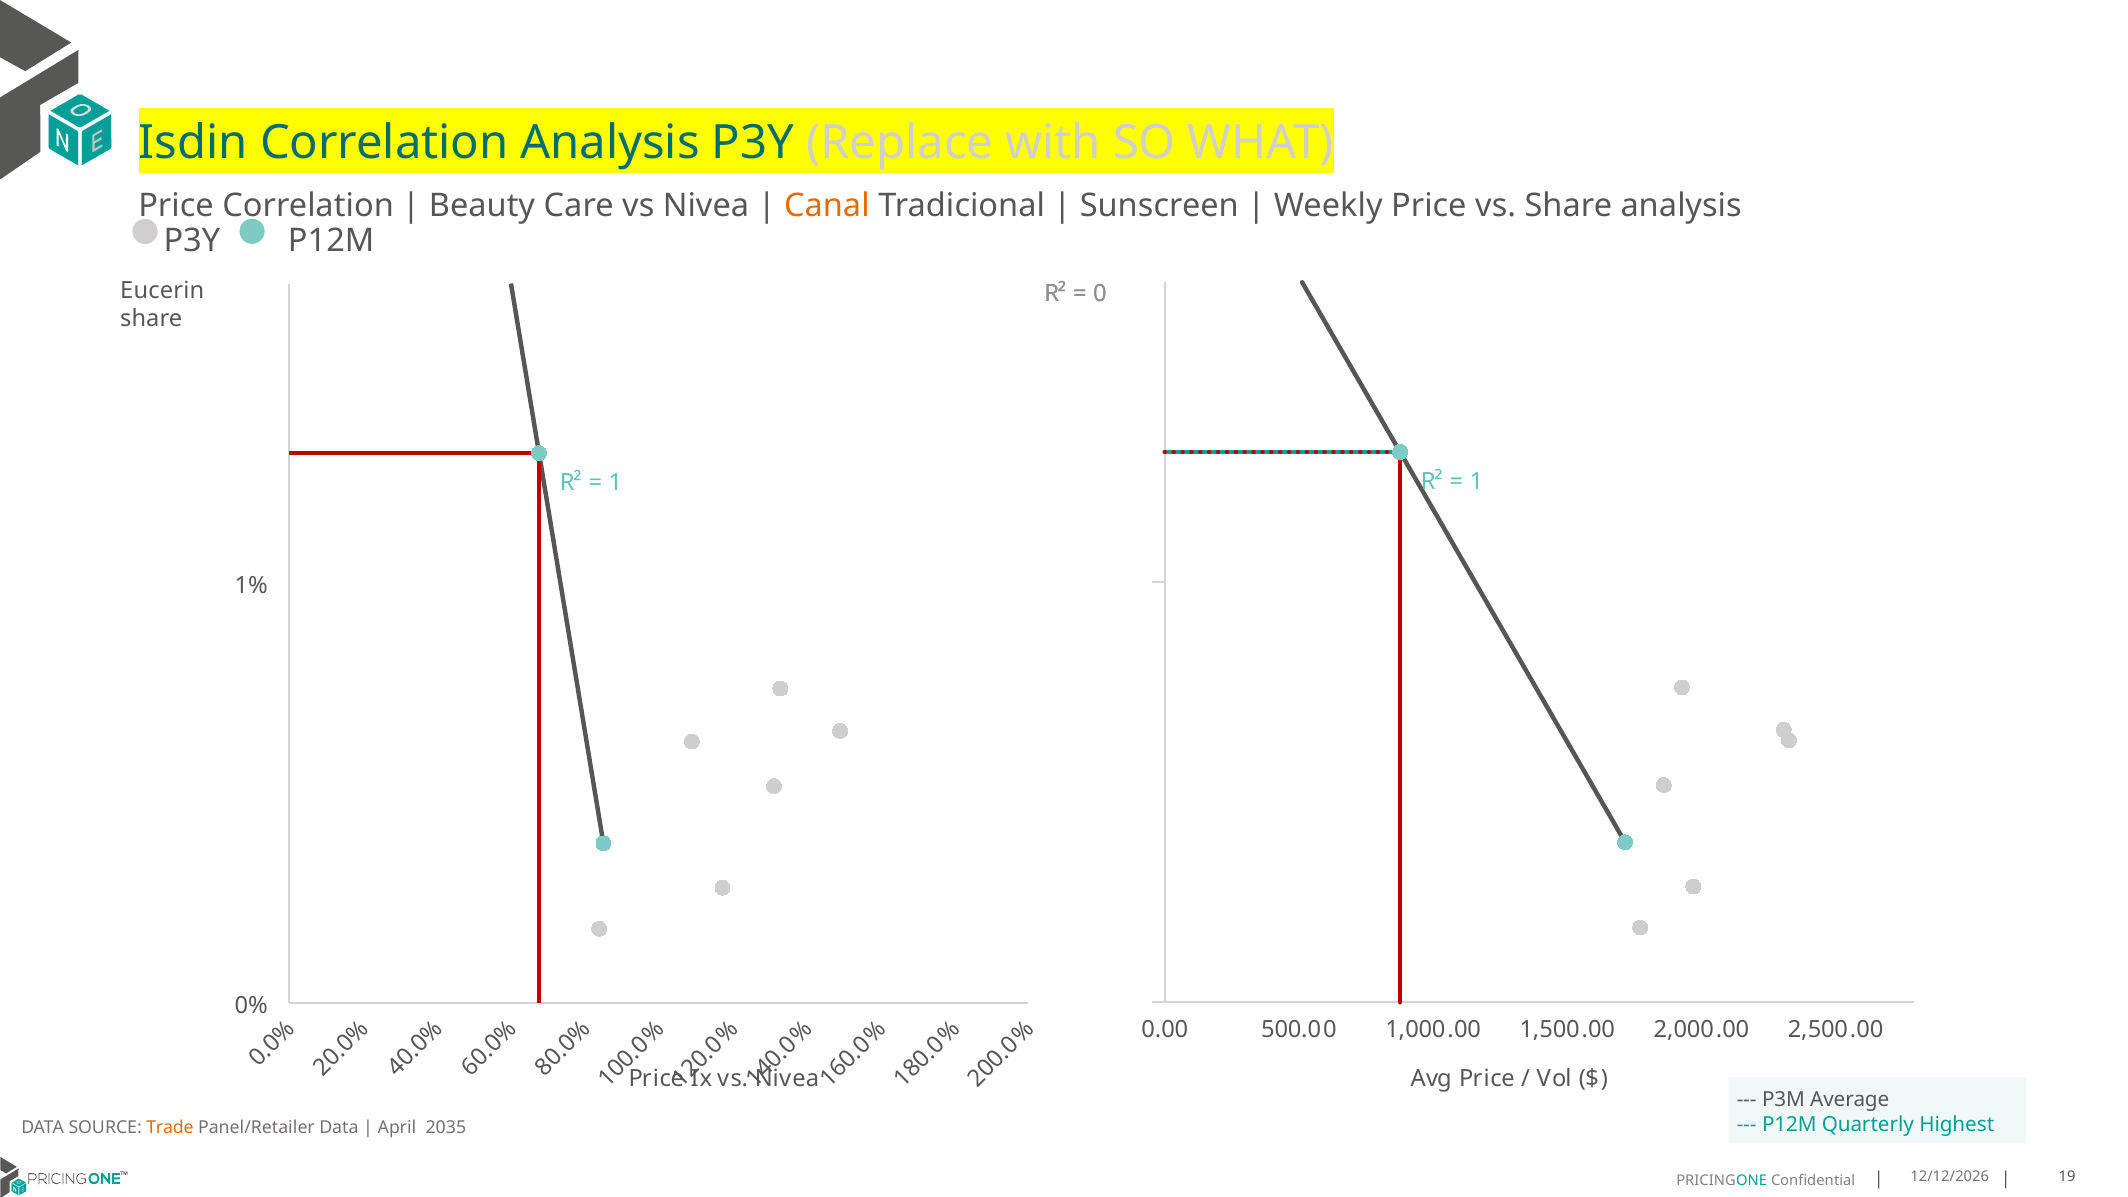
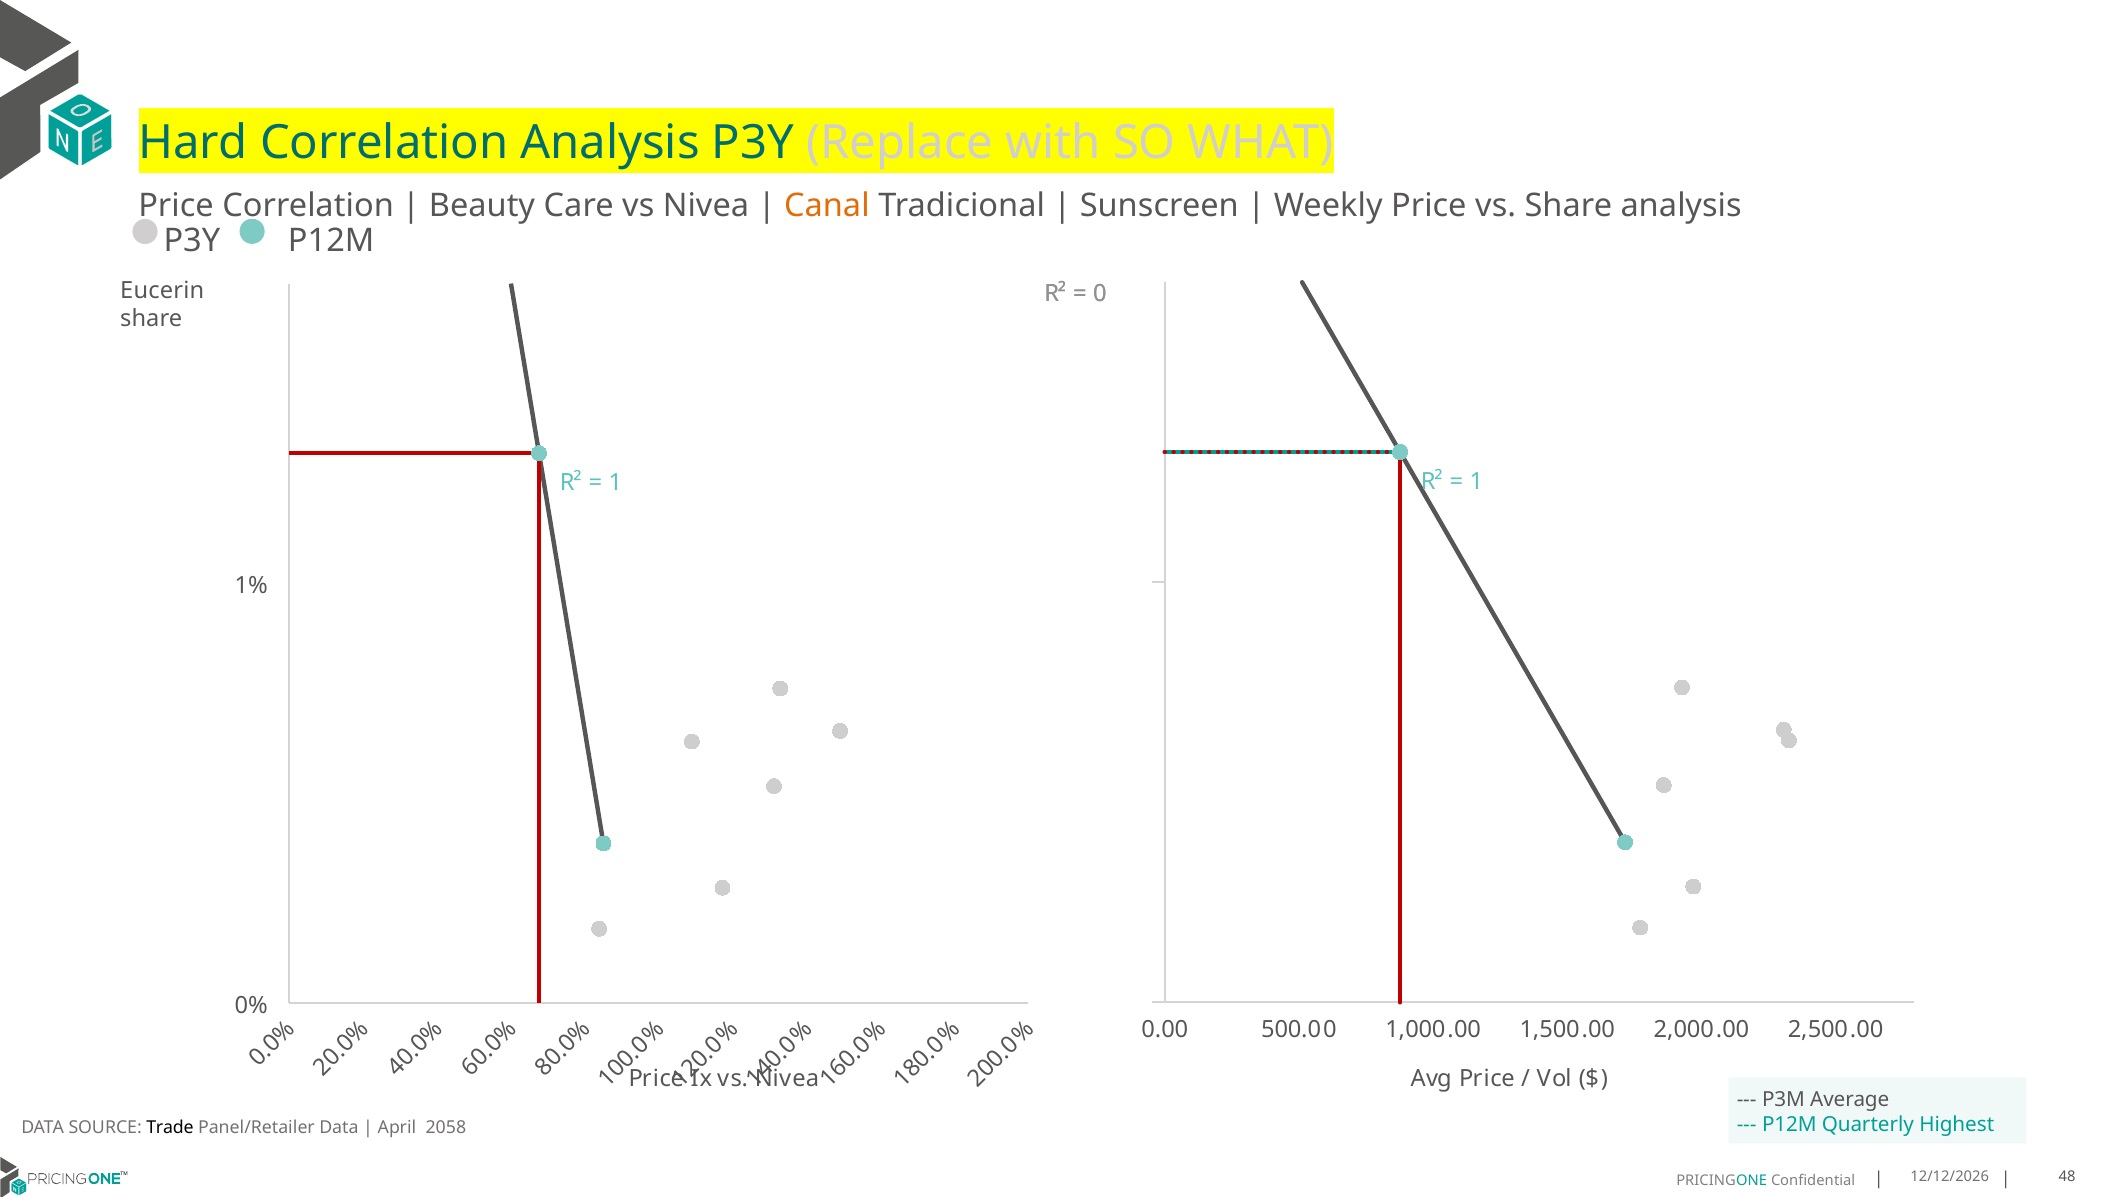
Isdin: Isdin -> Hard
Trade colour: orange -> black
2035: 2035 -> 2058
19: 19 -> 48
